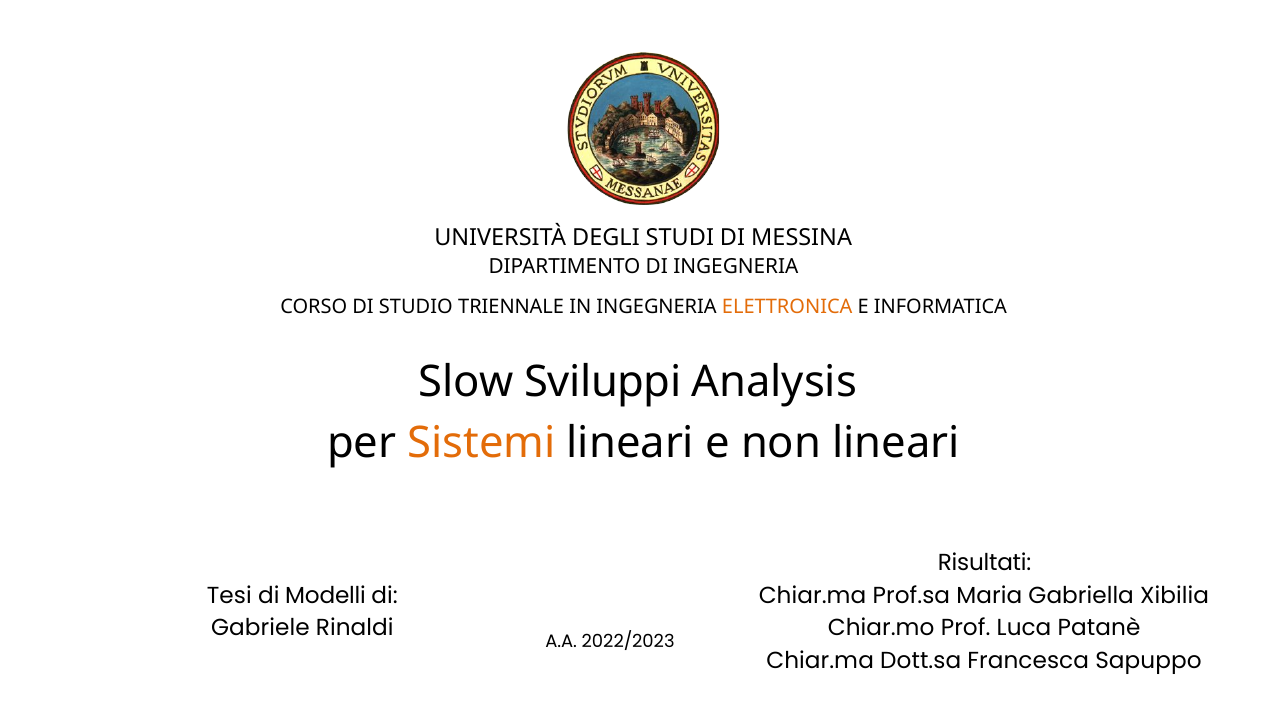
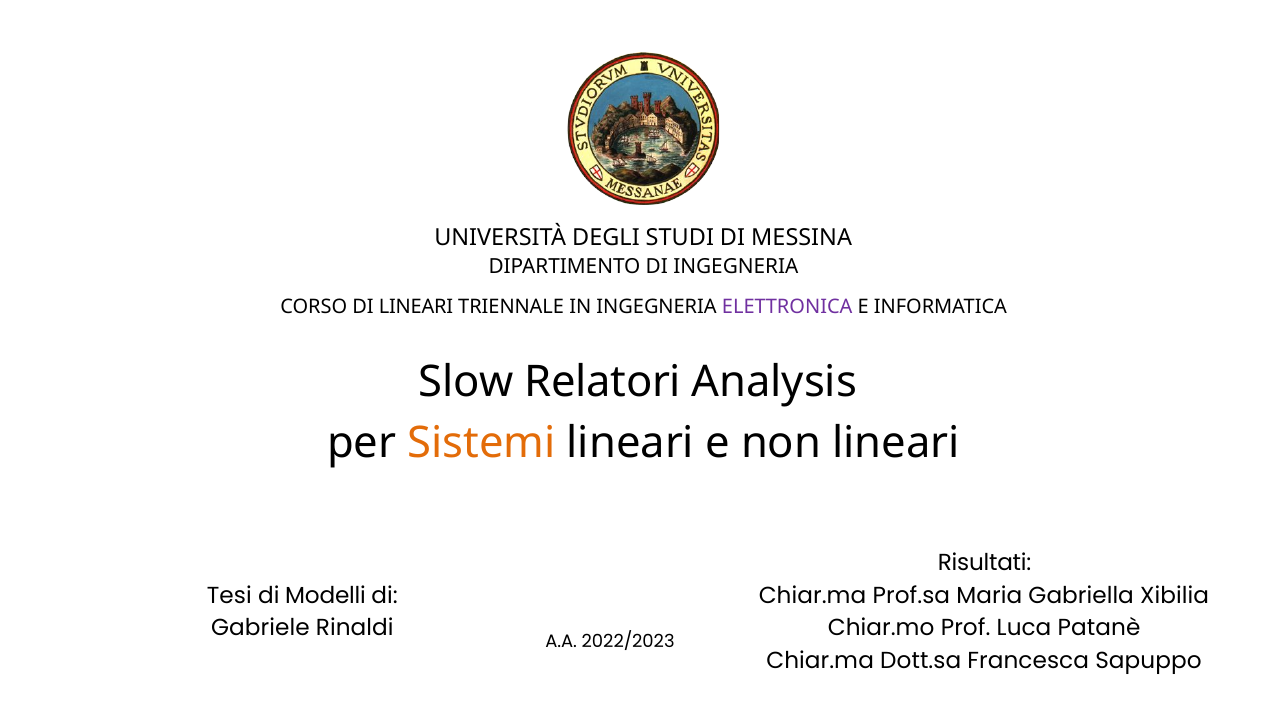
DI STUDIO: STUDIO -> LINEARI
ELETTRONICA colour: orange -> purple
Sviluppi: Sviluppi -> Relatori
